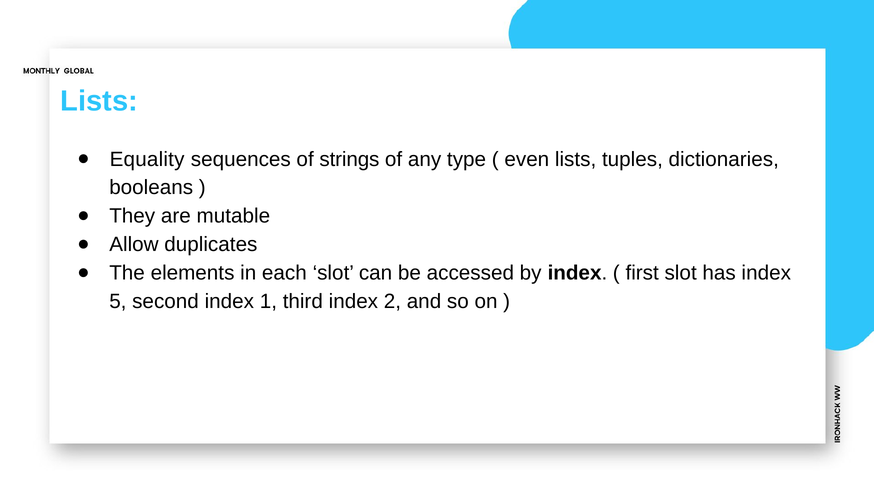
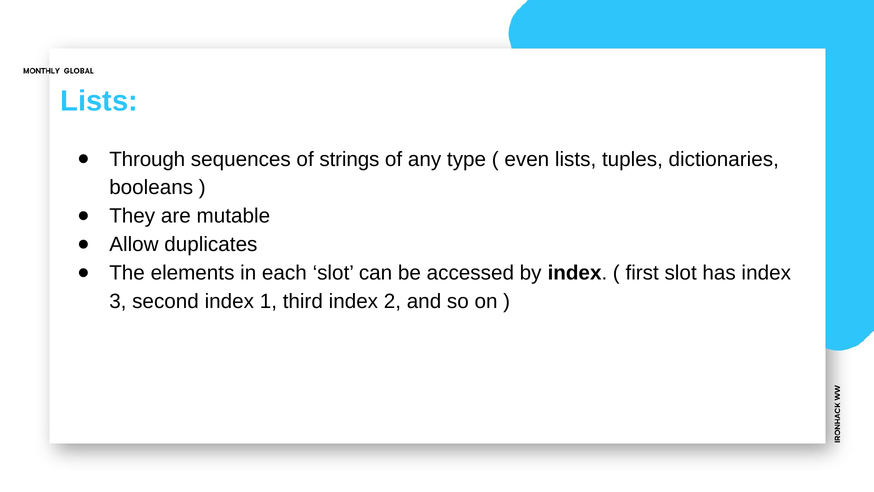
Equality: Equality -> Through
5: 5 -> 3
